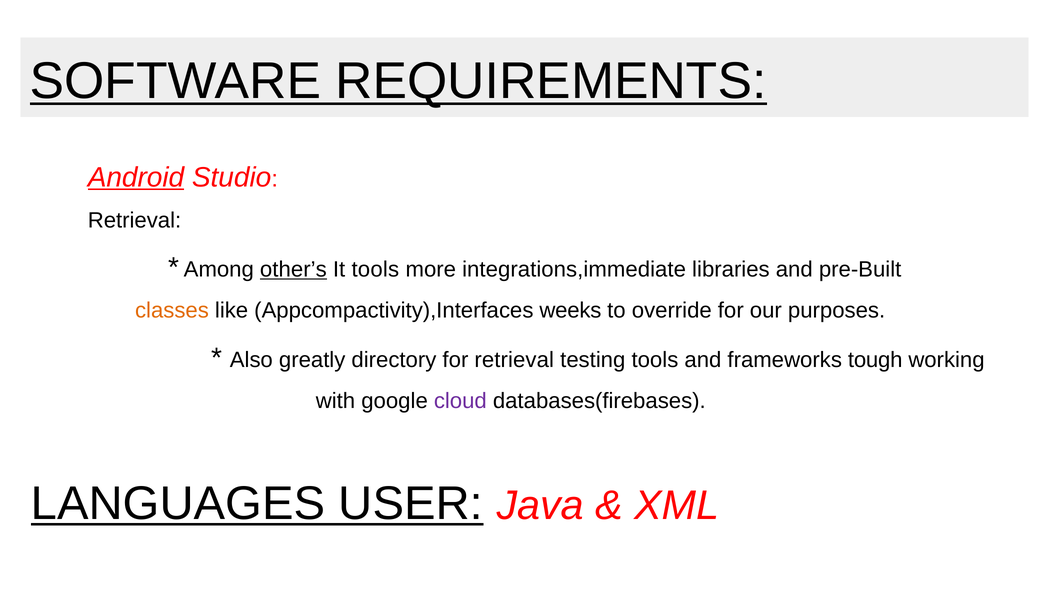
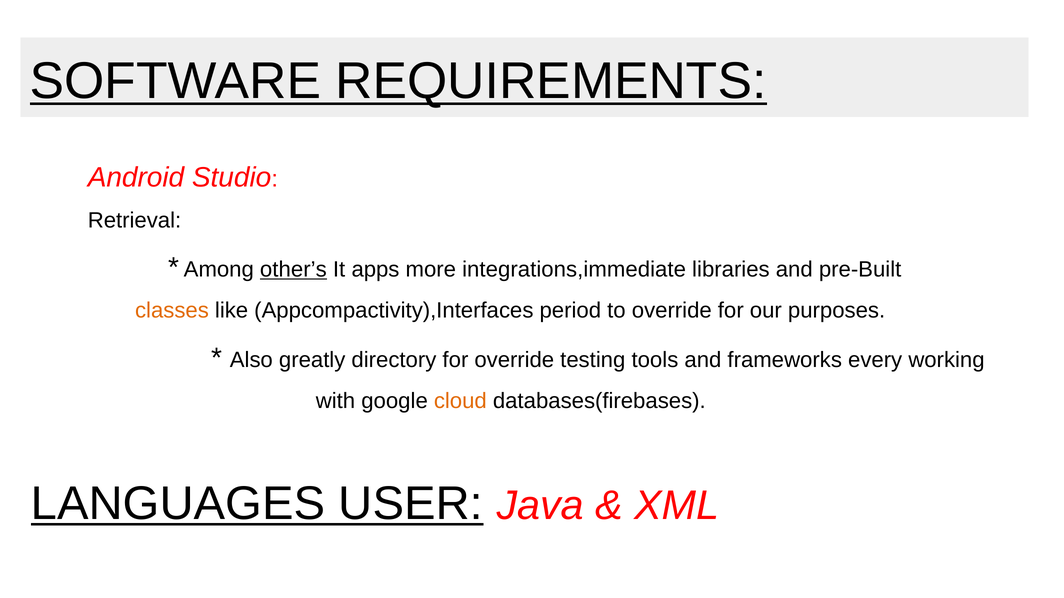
Android underline: present -> none
It tools: tools -> apps
weeks: weeks -> period
for retrieval: retrieval -> override
tough: tough -> every
cloud colour: purple -> orange
